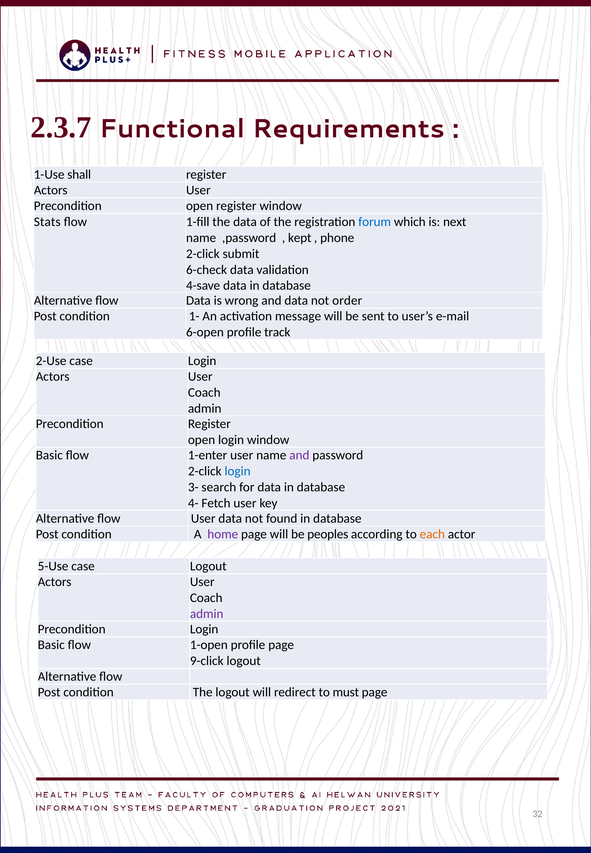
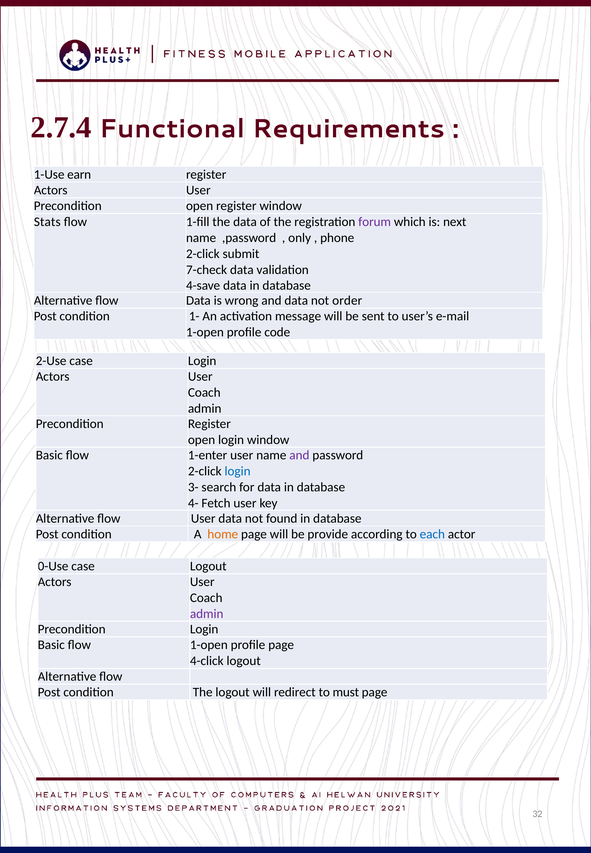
2.3.7: 2.3.7 -> 2.7.4
shall: shall -> earn
forum colour: blue -> purple
kept: kept -> only
6-check: 6-check -> 7-check
6-open at (205, 332): 6-open -> 1-open
track: track -> code
home colour: purple -> orange
peoples: peoples -> provide
each colour: orange -> blue
5-Use: 5-Use -> 0-Use
9-click: 9-click -> 4-click
